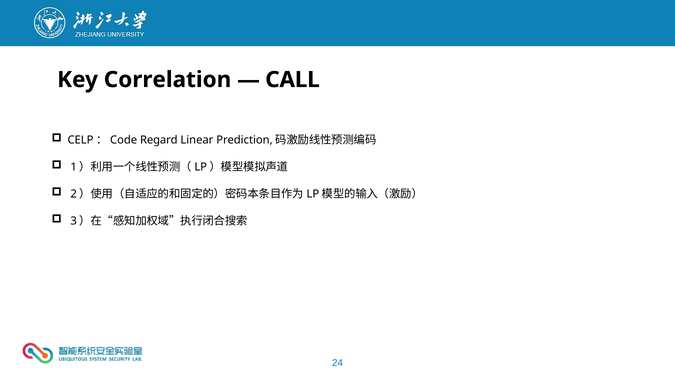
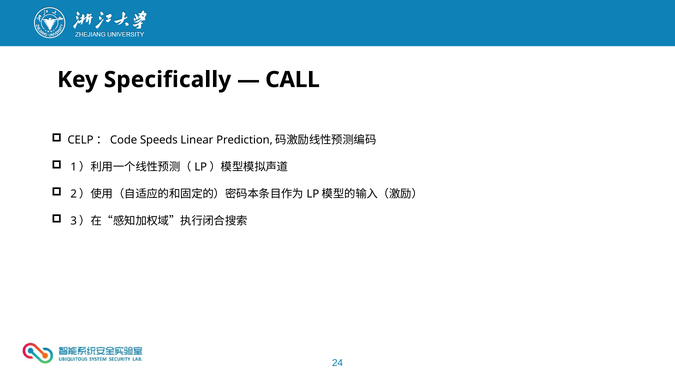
Correlation: Correlation -> Specifically
Regard: Regard -> Speeds
